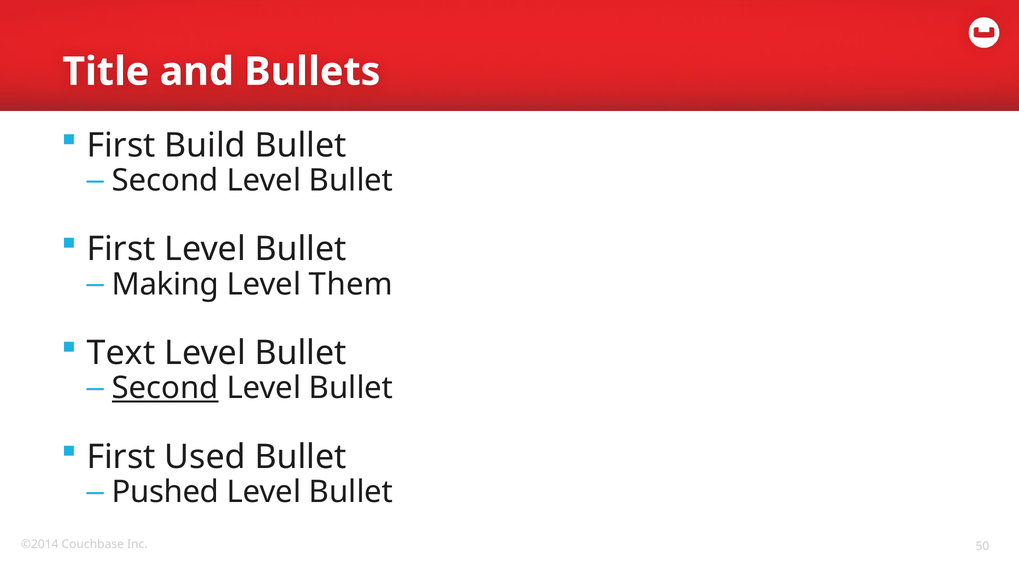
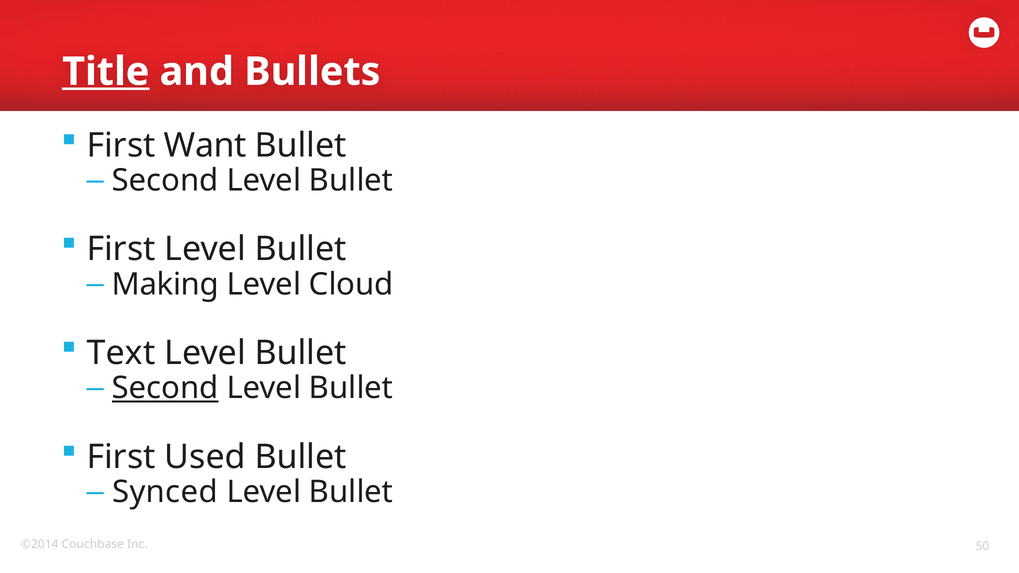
Title underline: none -> present
Build: Build -> Want
Them: Them -> Cloud
Pushed: Pushed -> Synced
